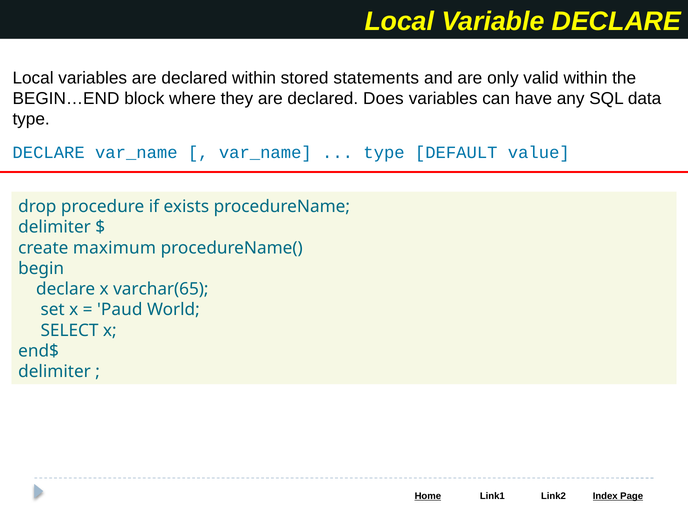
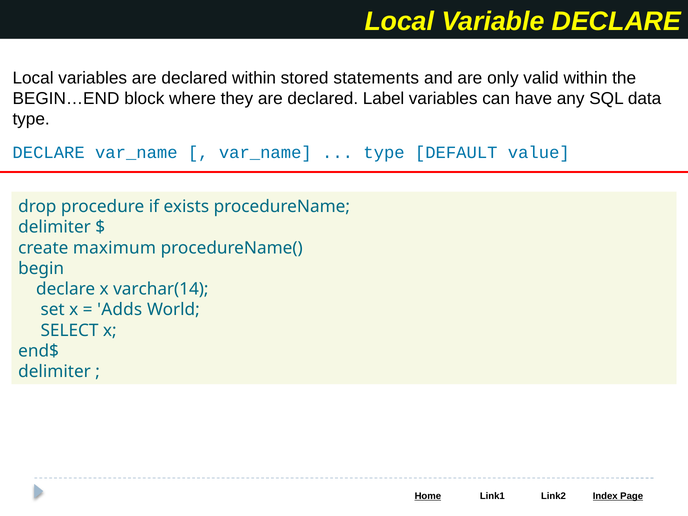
Does: Does -> Label
varchar(65: varchar(65 -> varchar(14
Paud: Paud -> Adds
